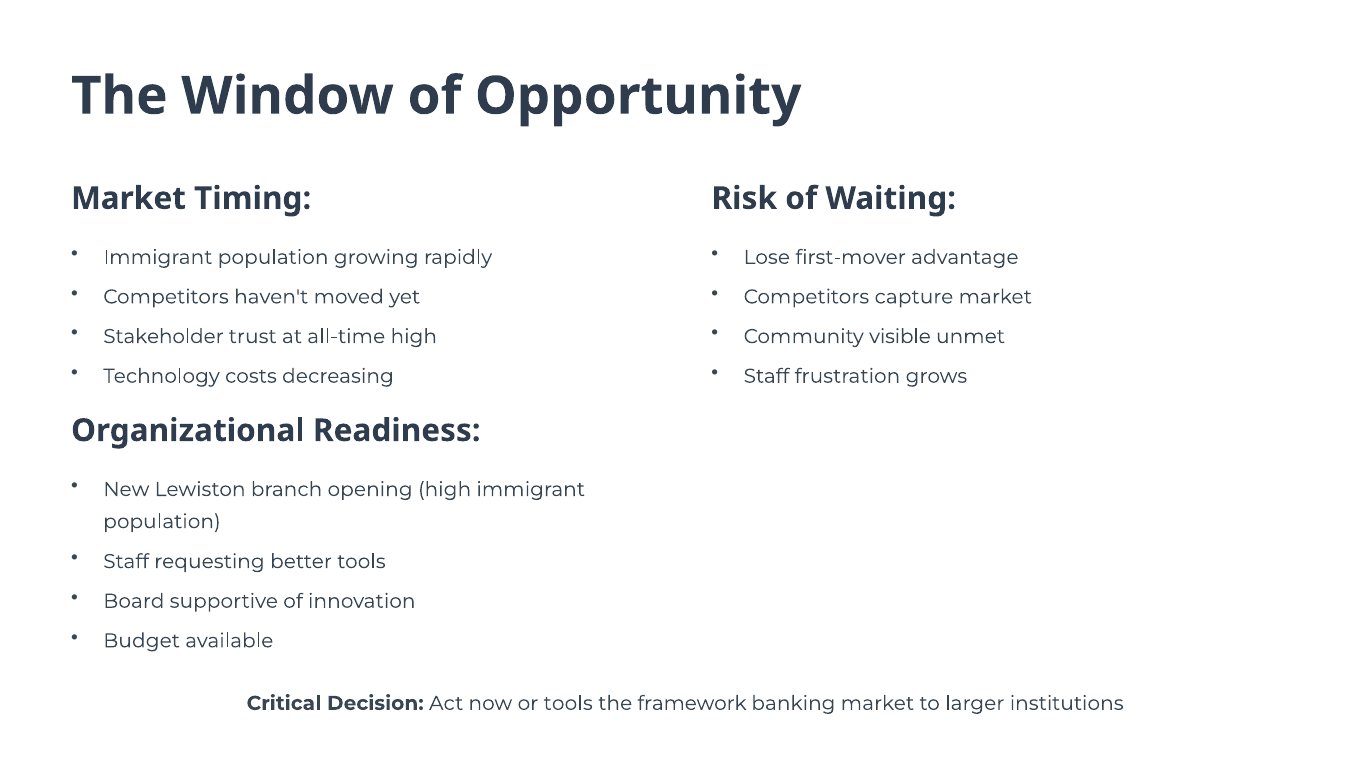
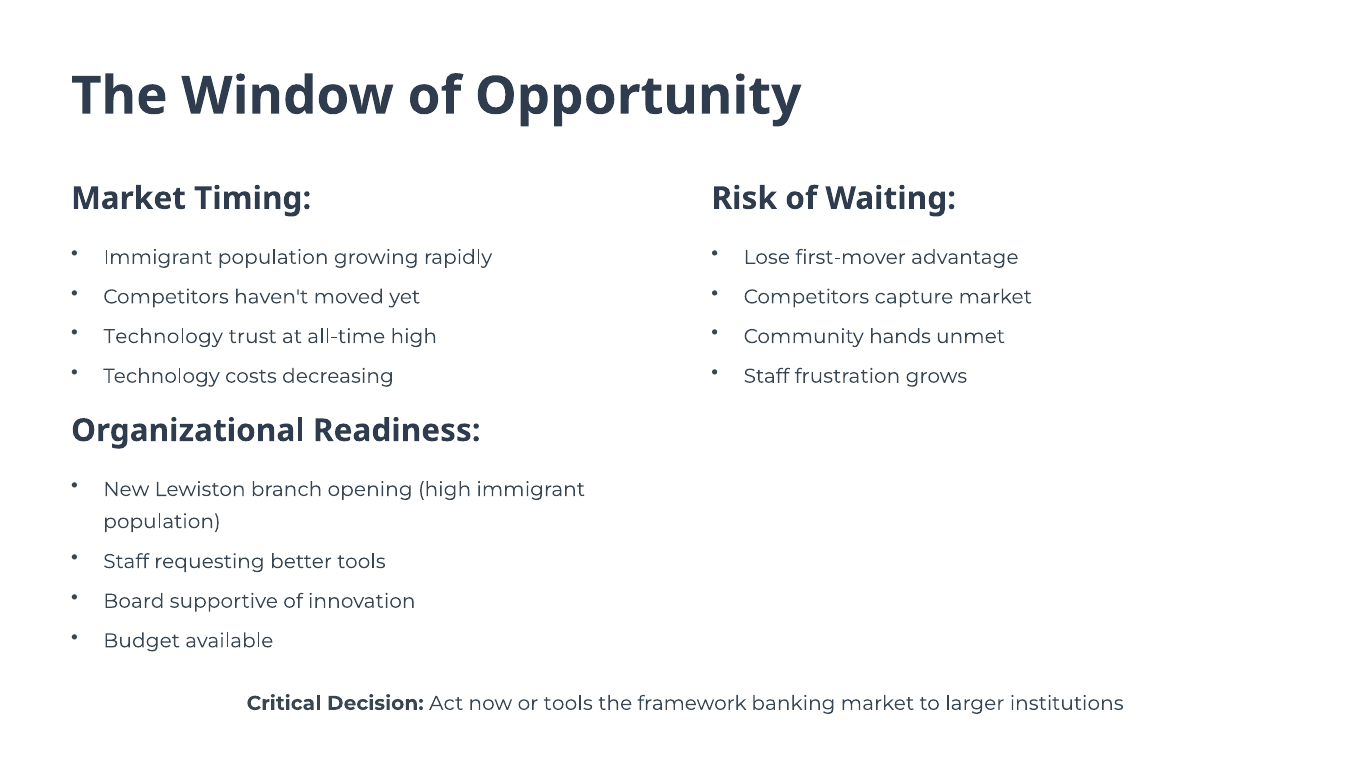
Stakeholder at (163, 336): Stakeholder -> Technology
visible: visible -> hands
